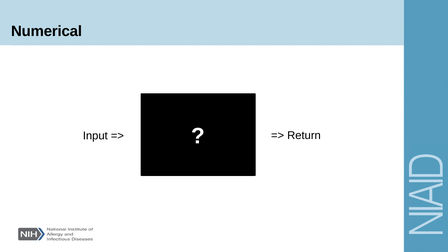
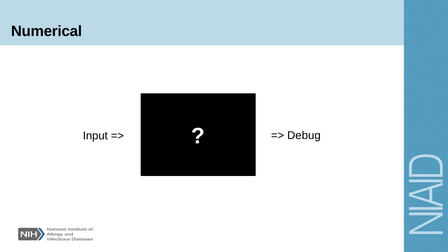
Return: Return -> Debug
